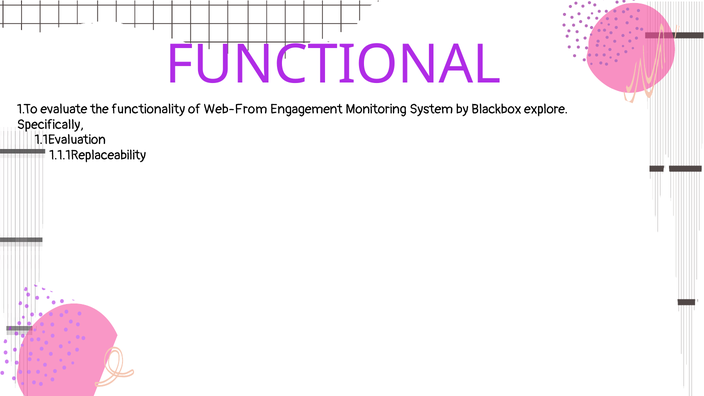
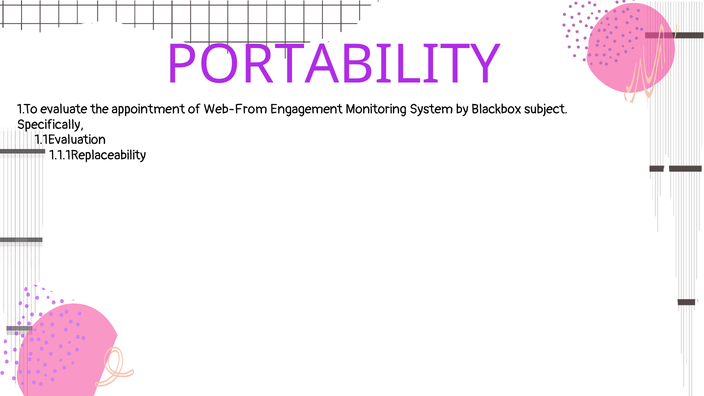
FUNCTIONAL: FUNCTIONAL -> PORTABILITY
functionality: functionality -> appointment
explore: explore -> subject
